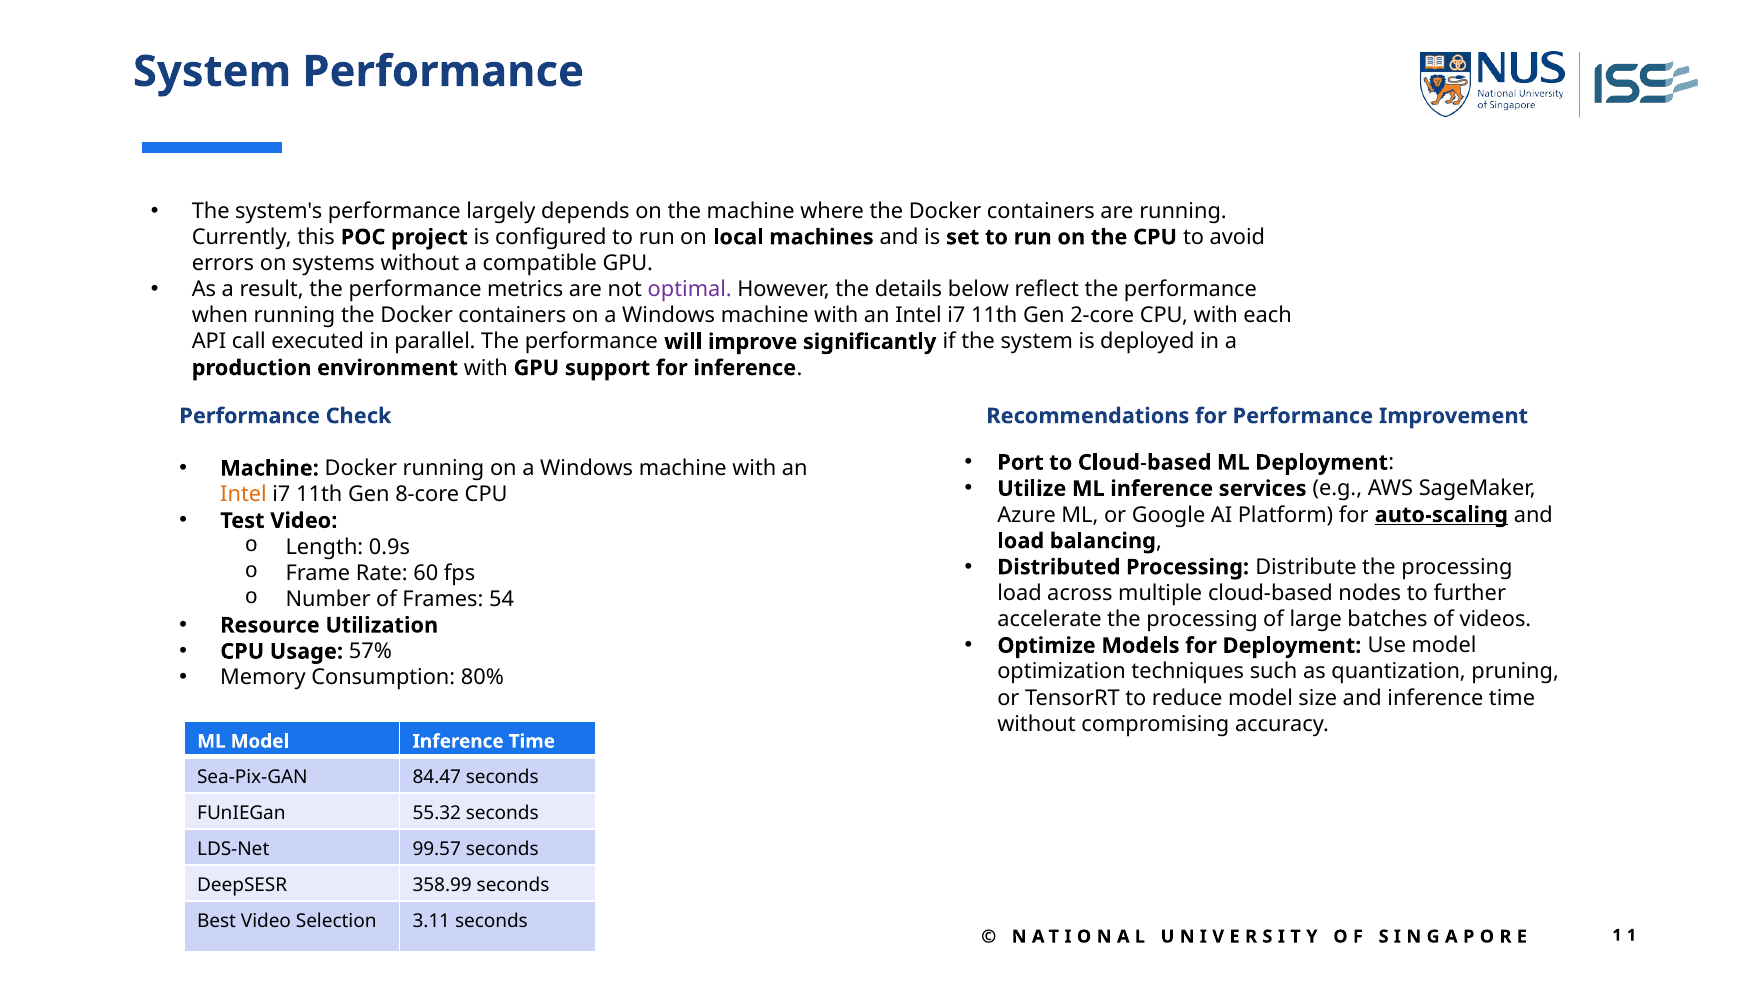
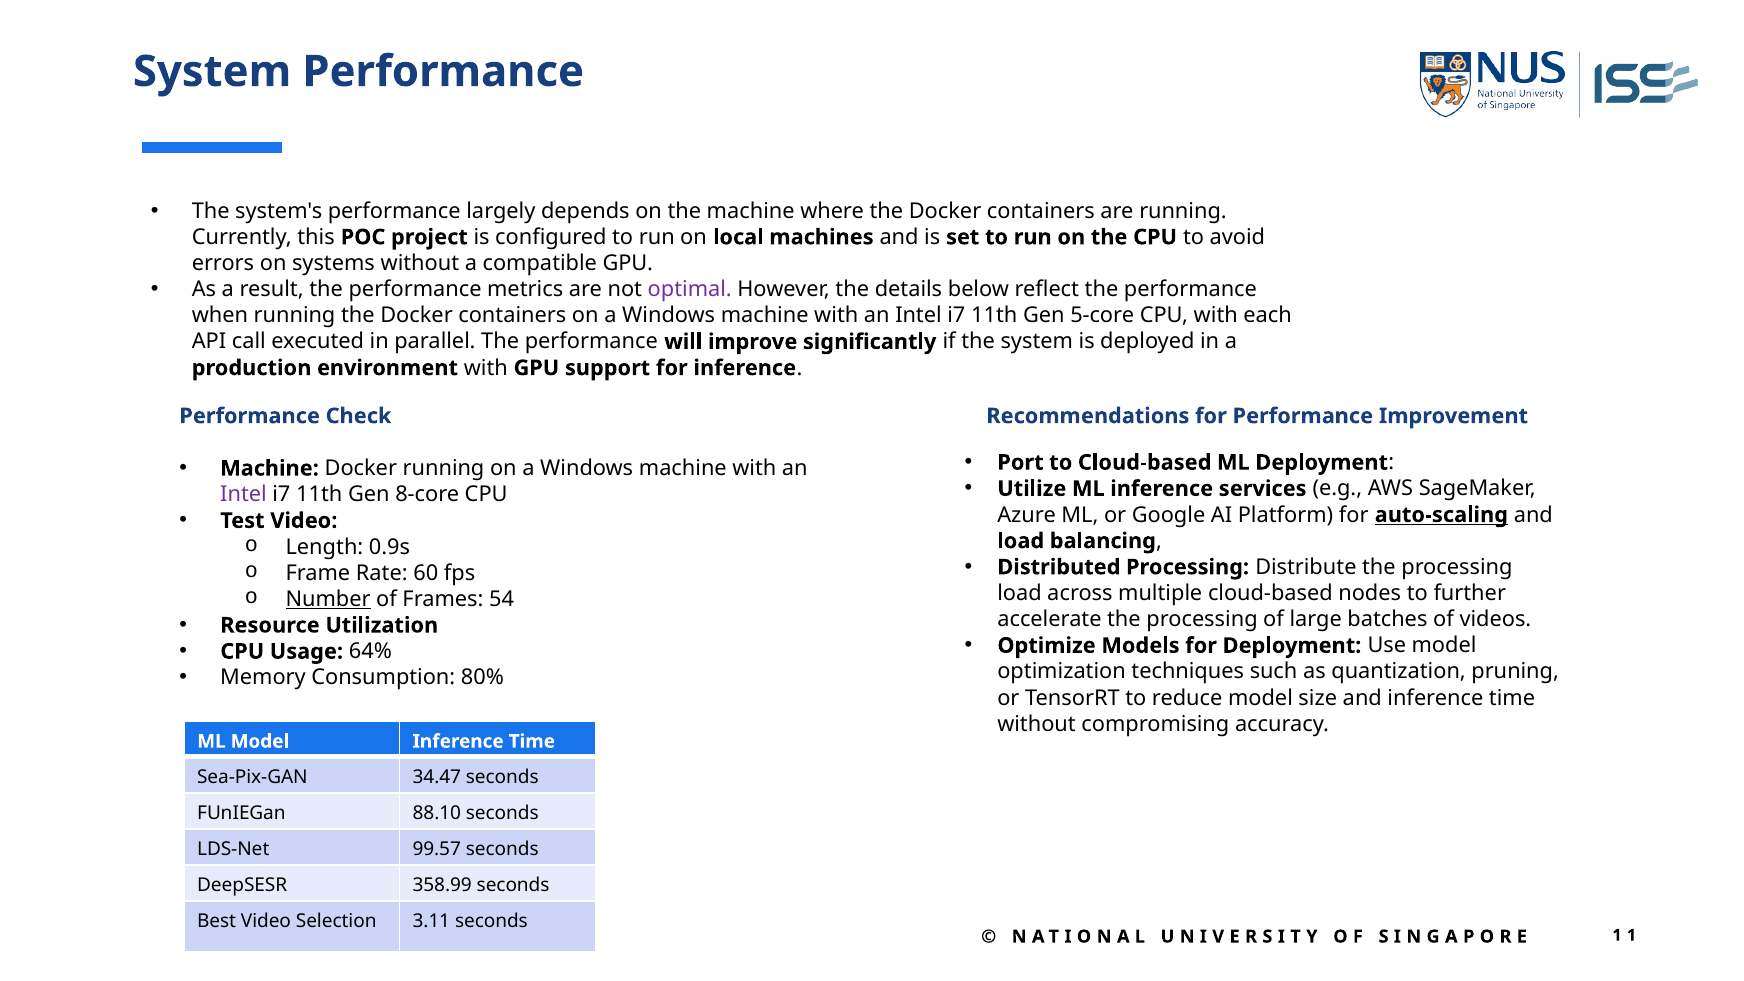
2-core: 2-core -> 5-core
Intel at (244, 495) colour: orange -> purple
Number underline: none -> present
57%: 57% -> 64%
84.47: 84.47 -> 34.47
55.32: 55.32 -> 88.10
